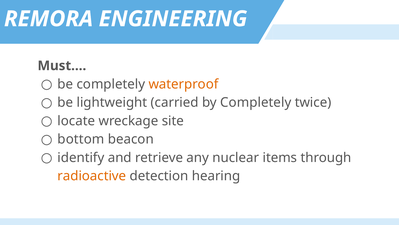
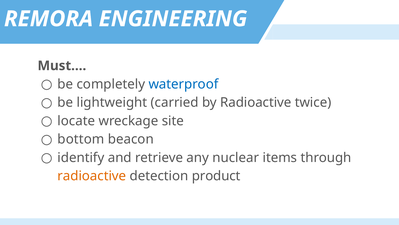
waterproof colour: orange -> blue
by Completely: Completely -> Radioactive
hearing: hearing -> product
